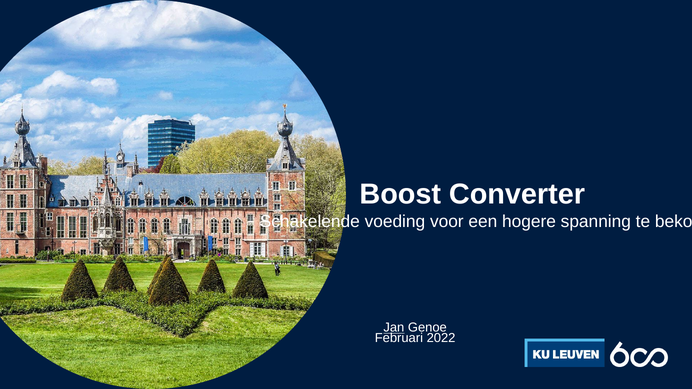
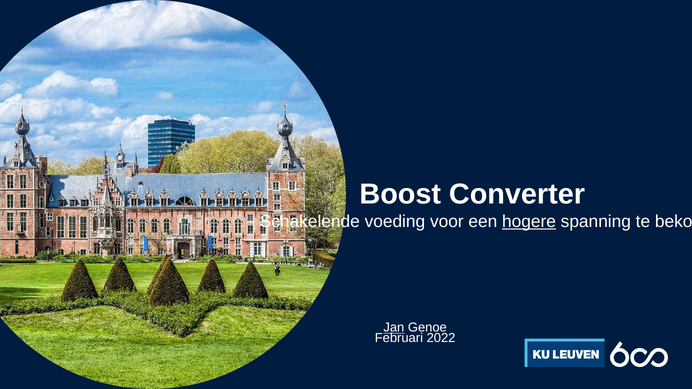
hogere underline: none -> present
